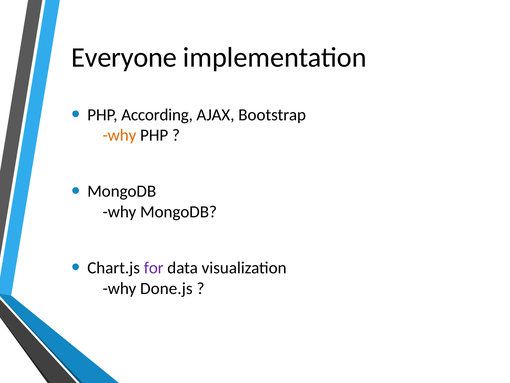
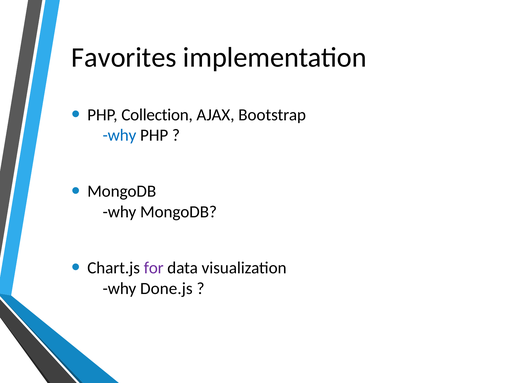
Everyone: Everyone -> Favorites
According: According -> Collection
why at (119, 135) colour: orange -> blue
